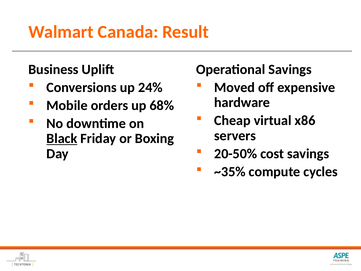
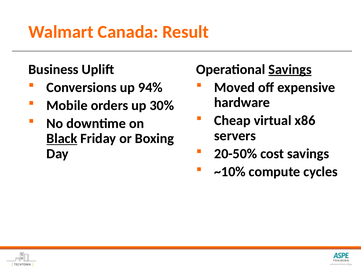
Savings at (290, 69) underline: none -> present
24%: 24% -> 94%
68%: 68% -> 30%
~35%: ~35% -> ~10%
